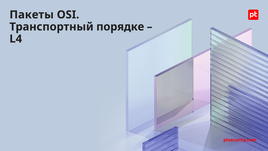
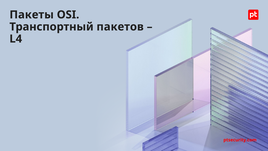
порядке: порядке -> пакетов
